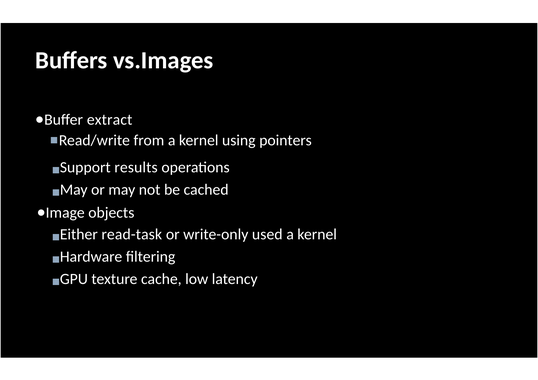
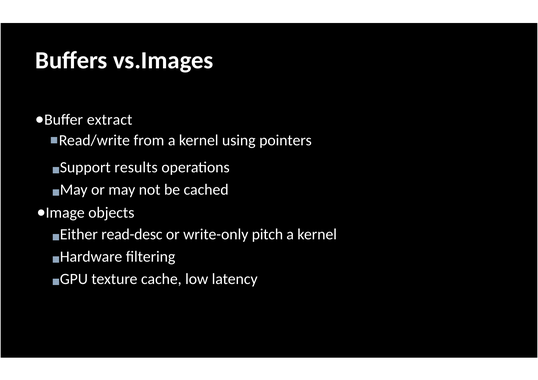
read-task: read-task -> read-desc
used: used -> pitch
